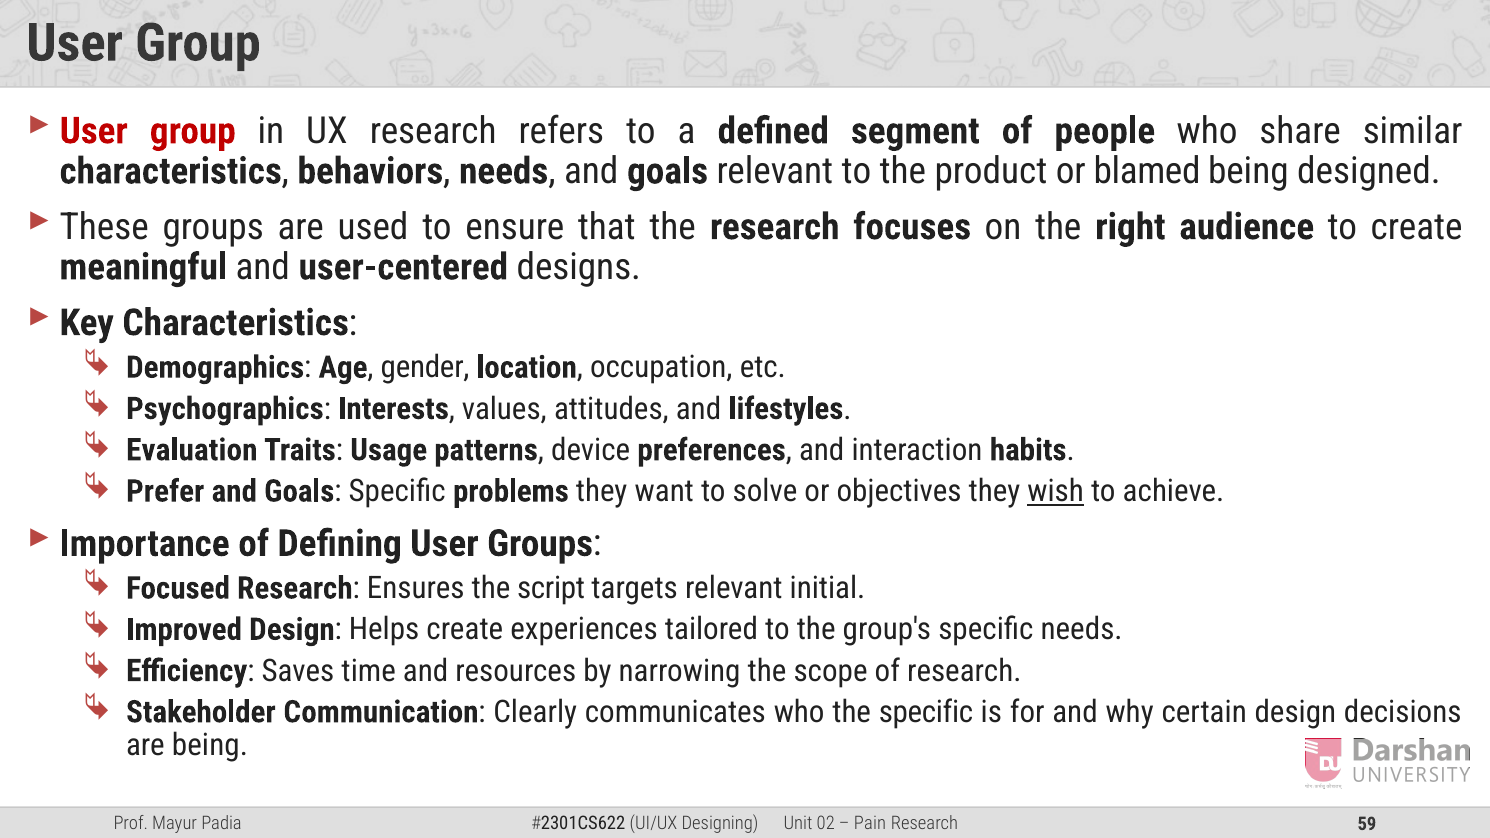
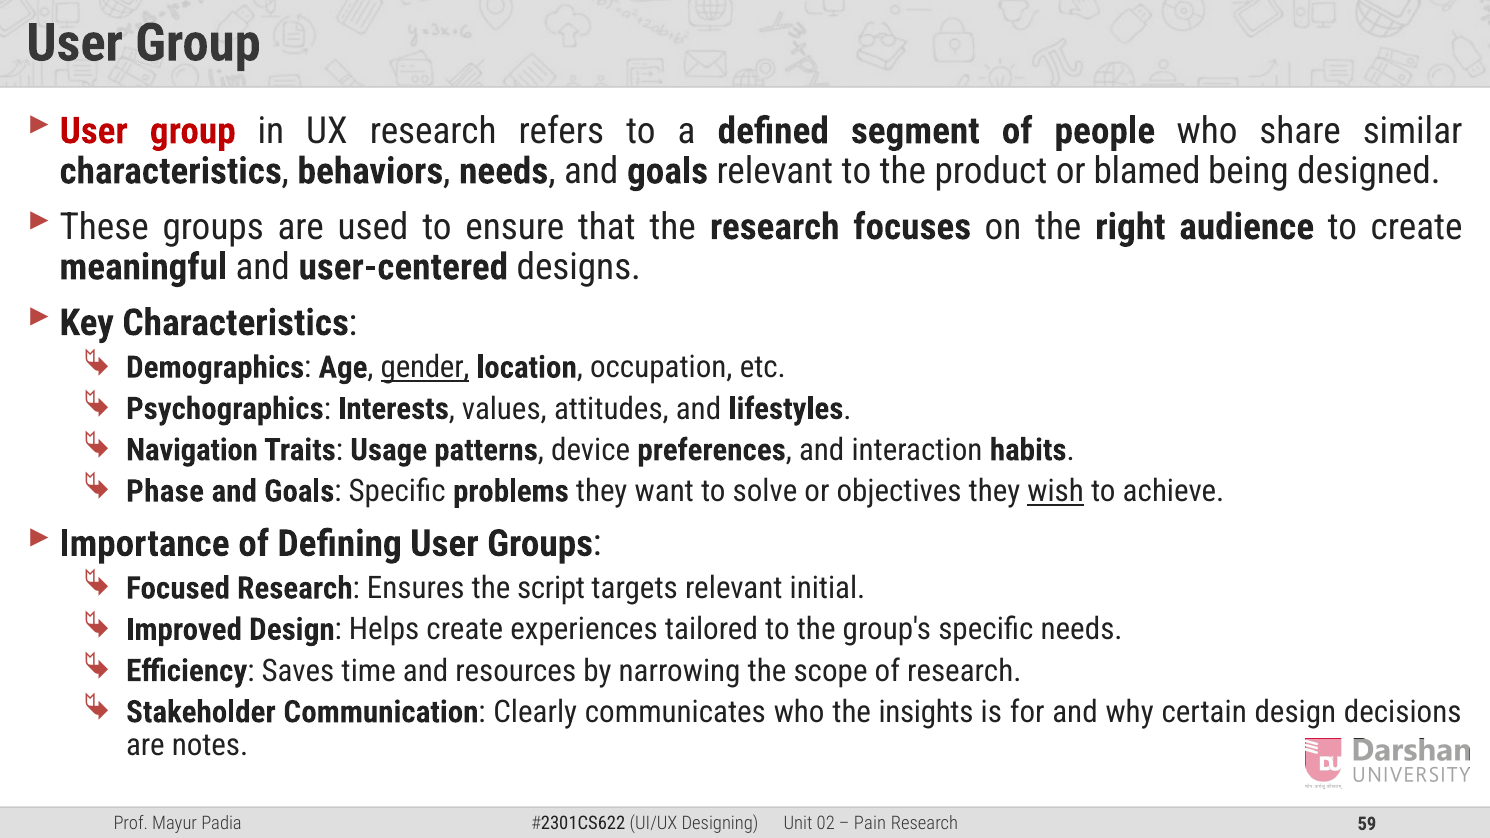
gender underline: none -> present
Evaluation: Evaluation -> Navigation
Prefer: Prefer -> Phase
the specific: specific -> insights
are being: being -> notes
